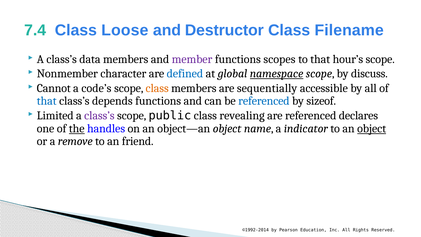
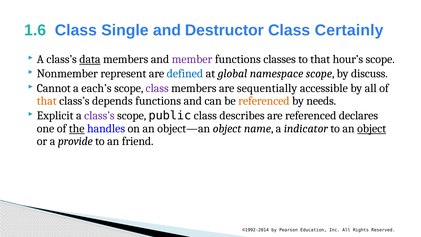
7.4: 7.4 -> 1.6
Loose: Loose -> Single
Filename: Filename -> Certainly
data underline: none -> present
scopes: scopes -> classes
character: character -> represent
namespace underline: present -> none
code’s: code’s -> each’s
class at (157, 88) colour: orange -> purple
that at (47, 101) colour: blue -> orange
referenced at (264, 101) colour: blue -> orange
sizeof: sizeof -> needs
Limited: Limited -> Explicit
revealing: revealing -> describes
remove: remove -> provide
